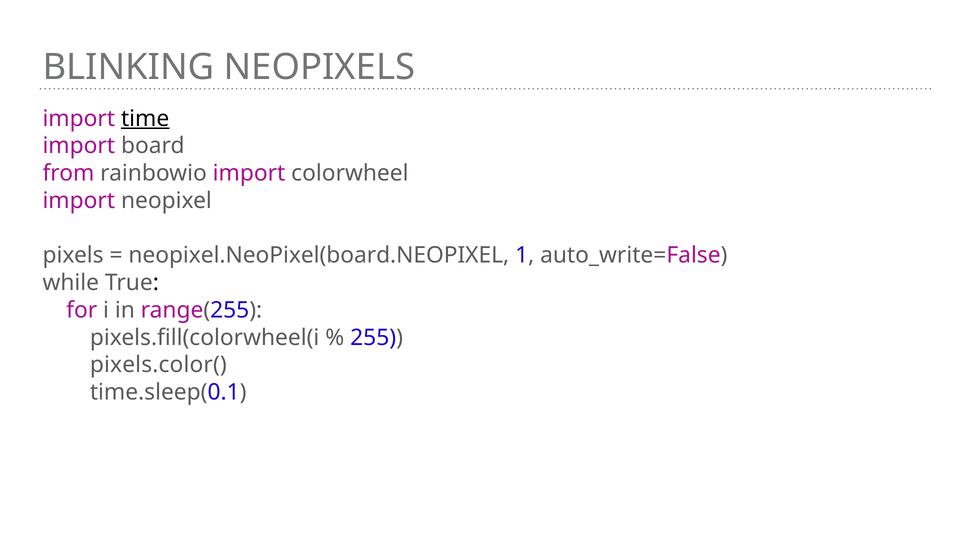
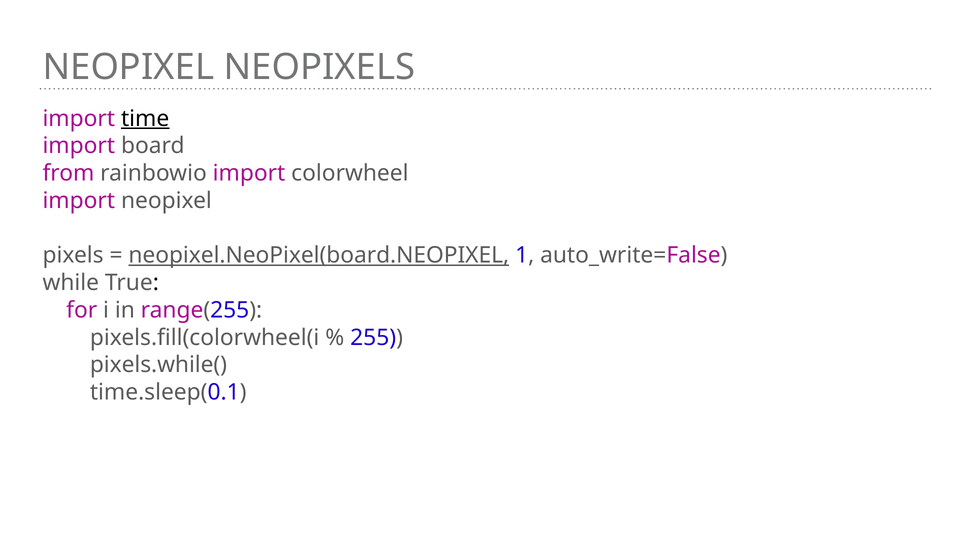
BLINKING at (128, 67): BLINKING -> NEOPIXEL
neopixel.NeoPixel(board.NEOPIXEL underline: none -> present
pixels.color(: pixels.color( -> pixels.while(
